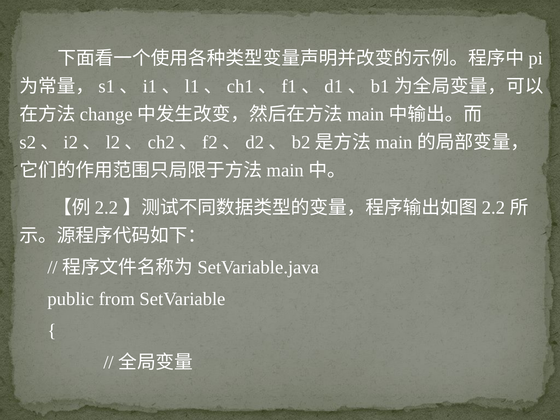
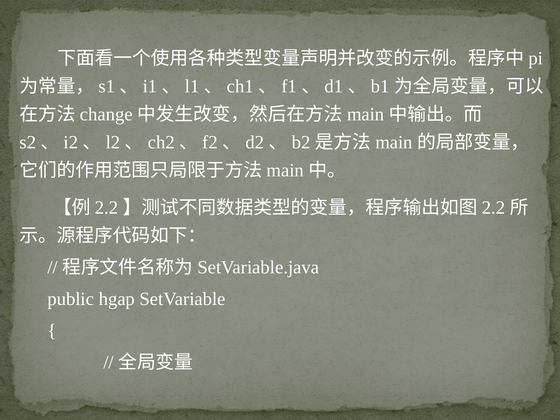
from: from -> hgap
